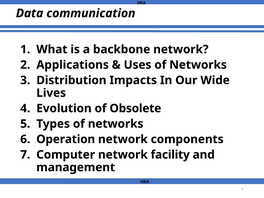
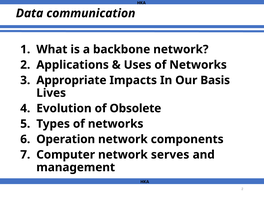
Distribution: Distribution -> Appropriate
Wide: Wide -> Basis
facility: facility -> serves
